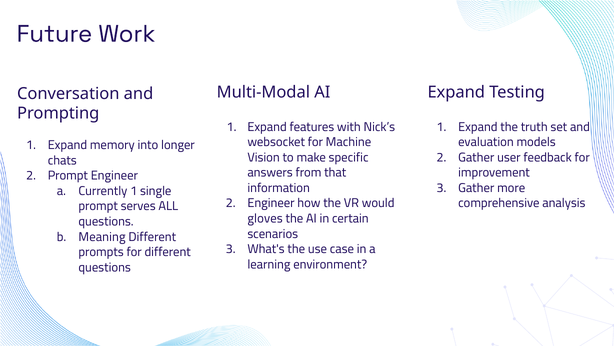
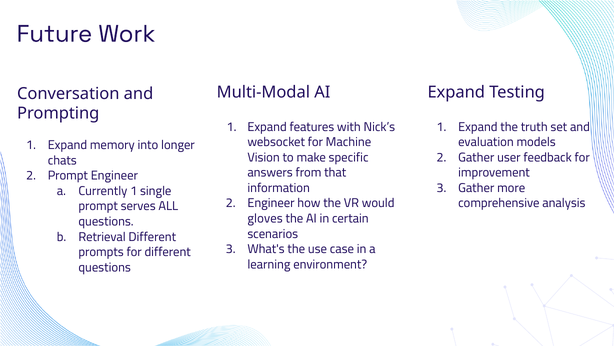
Meaning: Meaning -> Retrieval
